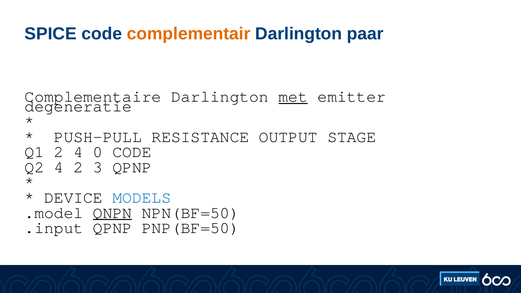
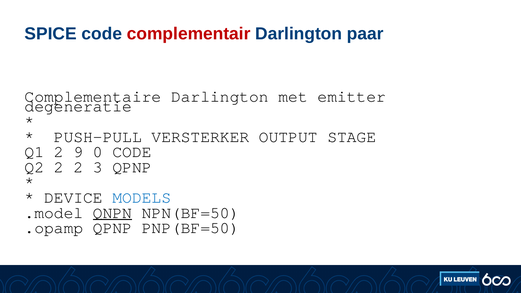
complementair colour: orange -> red
met underline: present -> none
RESISTANCE: RESISTANCE -> VERSTERKER
2 4: 4 -> 9
Q2 4: 4 -> 2
.input: .input -> .opamp
